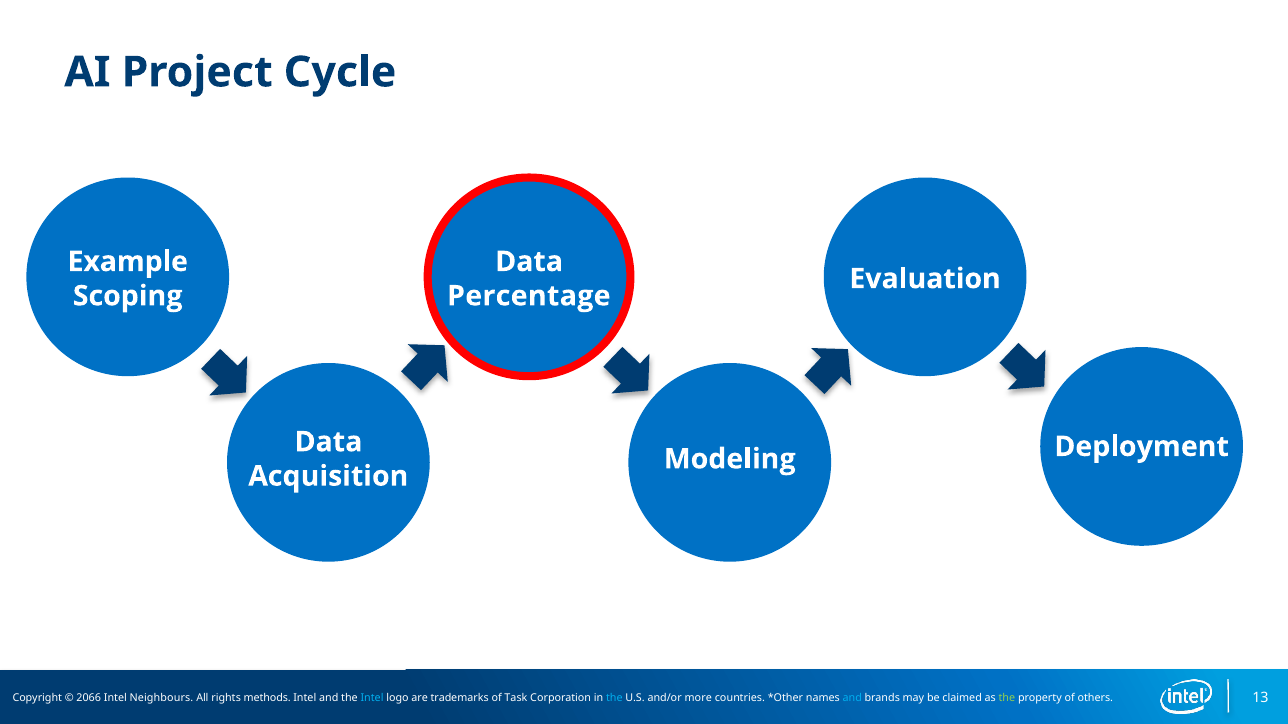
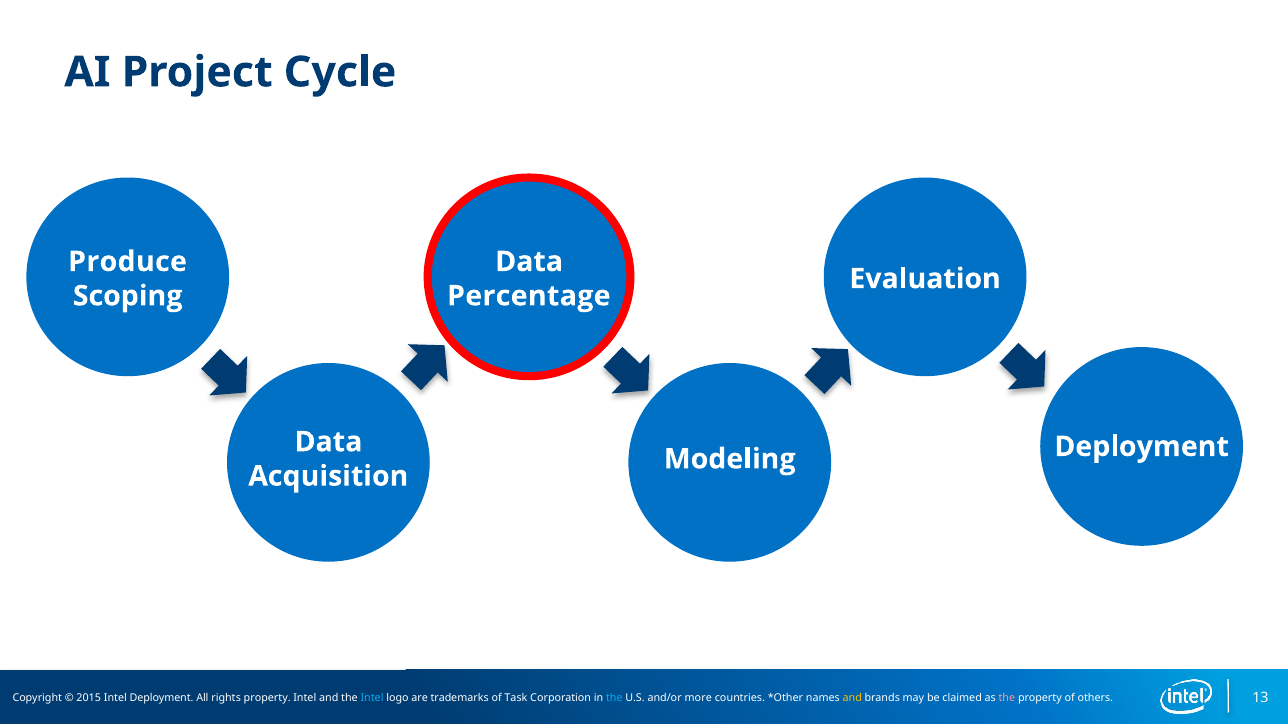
Example: Example -> Produce
2066: 2066 -> 2015
Intel Neighbours: Neighbours -> Deployment
rights methods: methods -> property
and at (852, 698) colour: light blue -> yellow
the at (1007, 698) colour: light green -> pink
